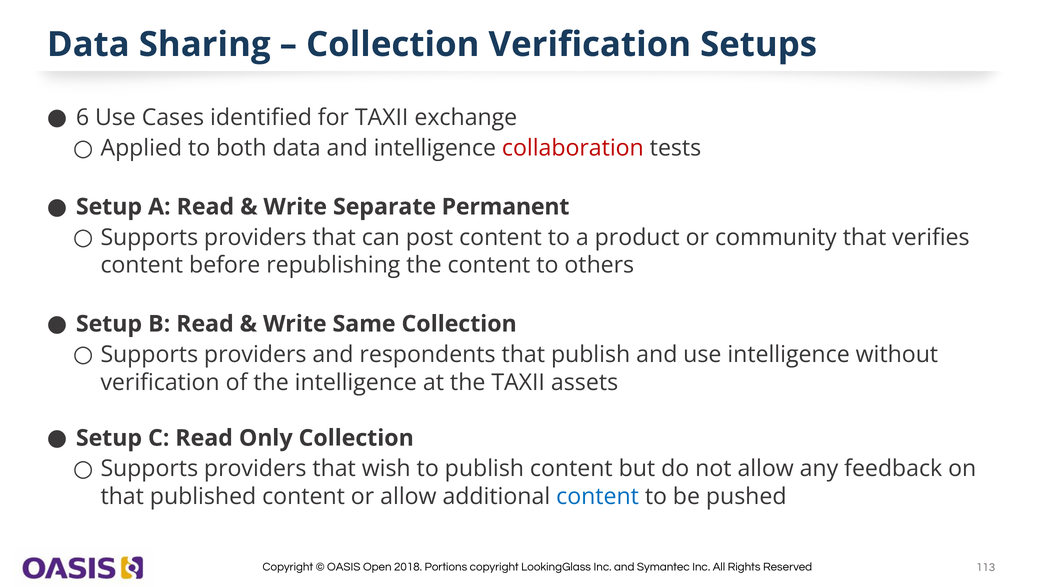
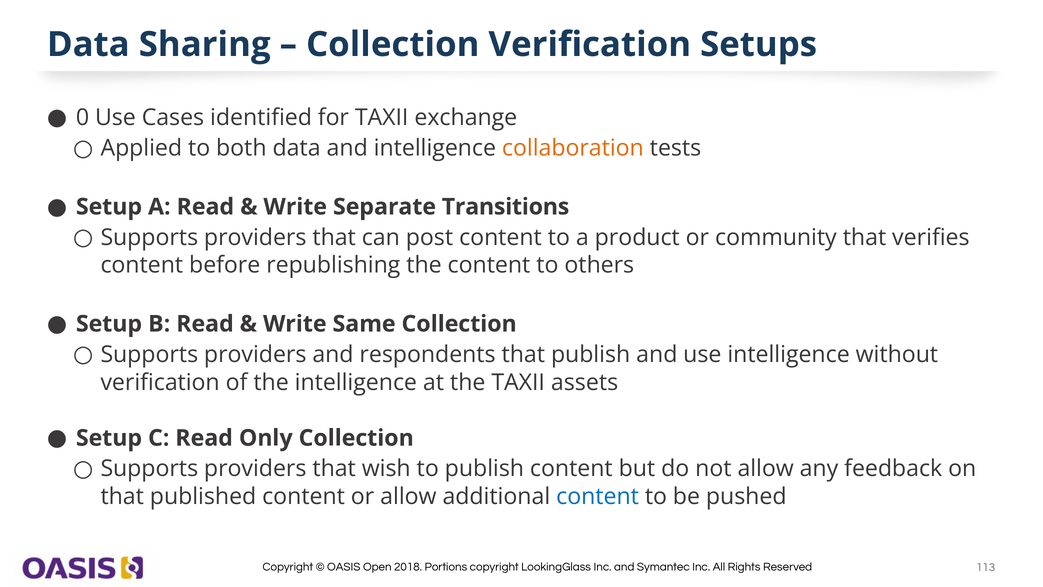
6: 6 -> 0
collaboration colour: red -> orange
Permanent: Permanent -> Transitions
